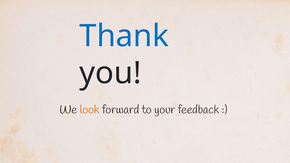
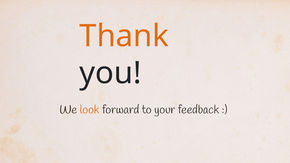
Thank colour: blue -> orange
